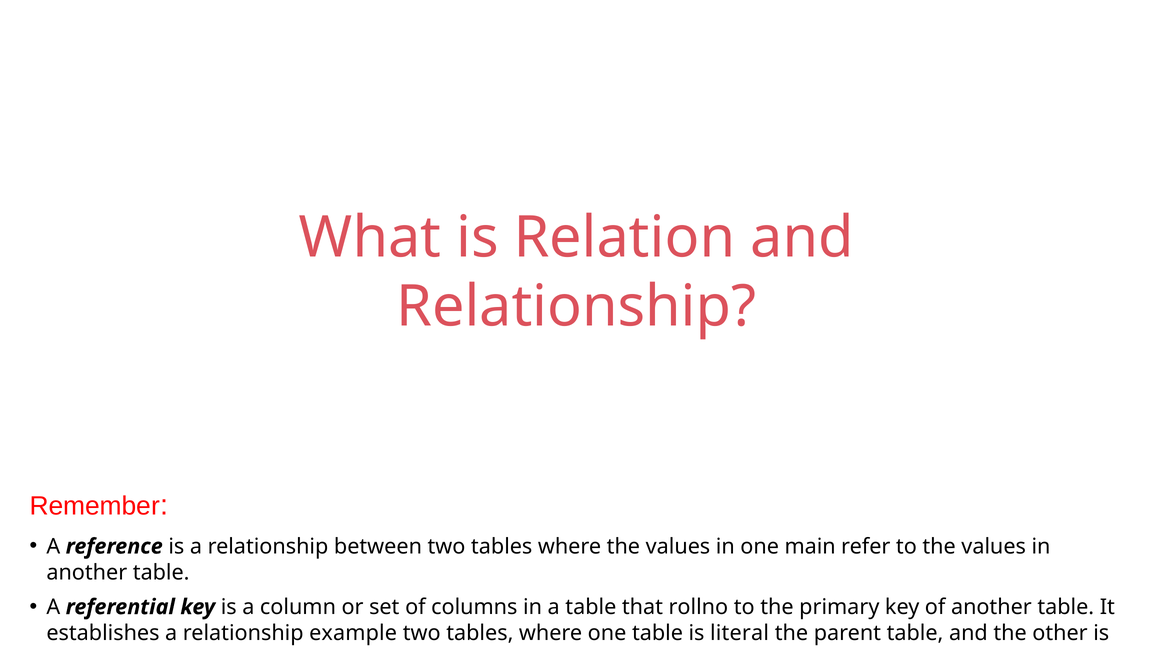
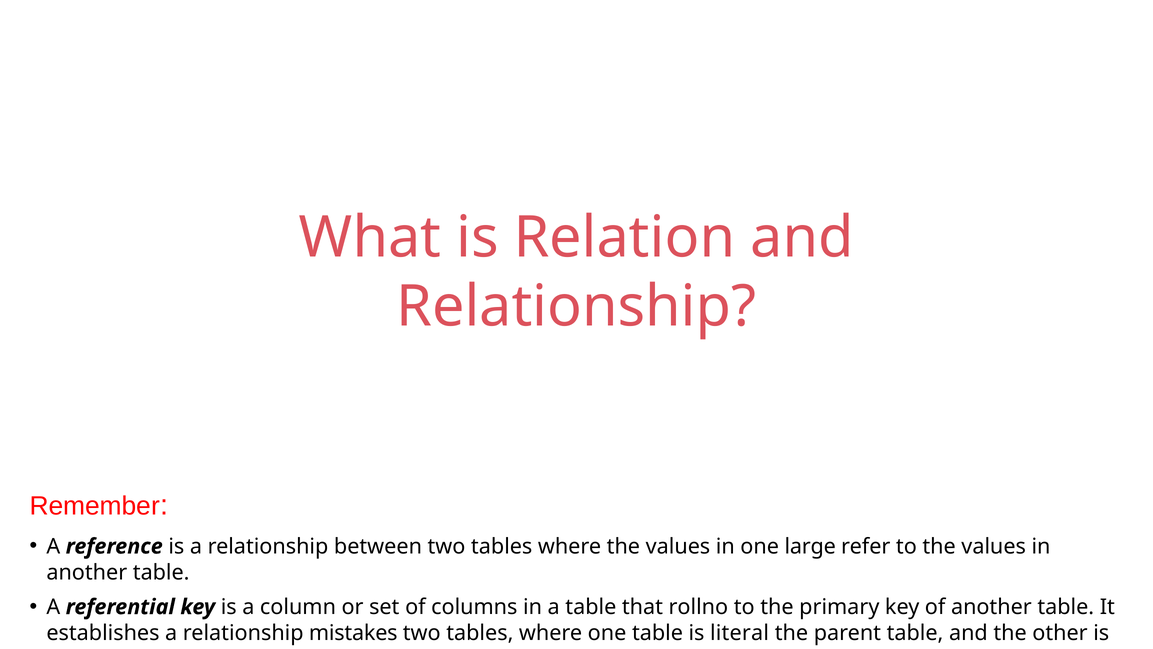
main: main -> large
example: example -> mistakes
